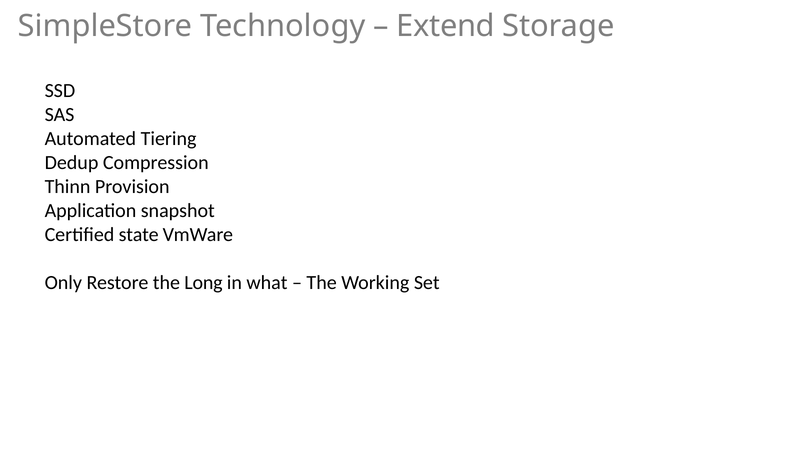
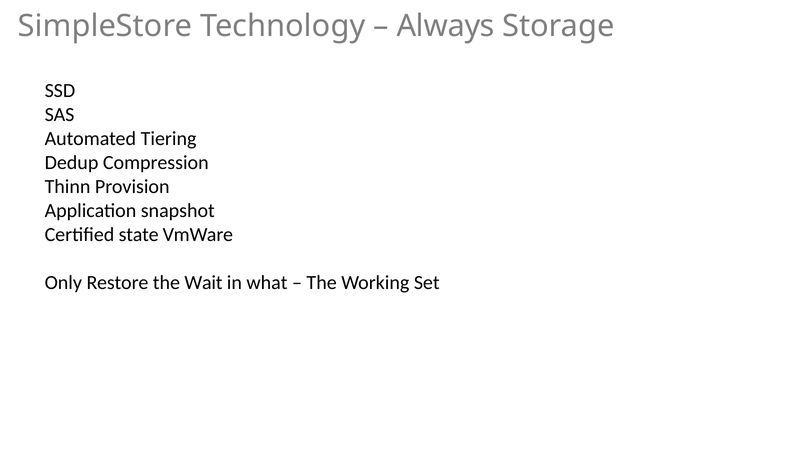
Extend: Extend -> Always
Long: Long -> Wait
